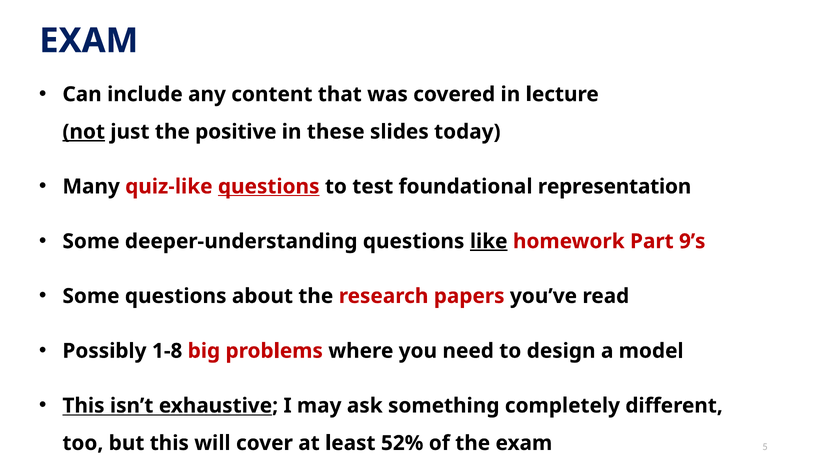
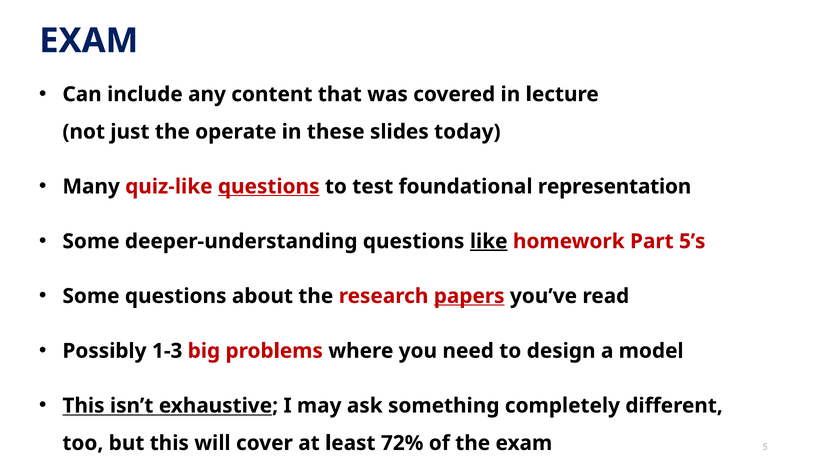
not underline: present -> none
positive: positive -> operate
9’s: 9’s -> 5’s
papers underline: none -> present
1-8: 1-8 -> 1-3
52%: 52% -> 72%
